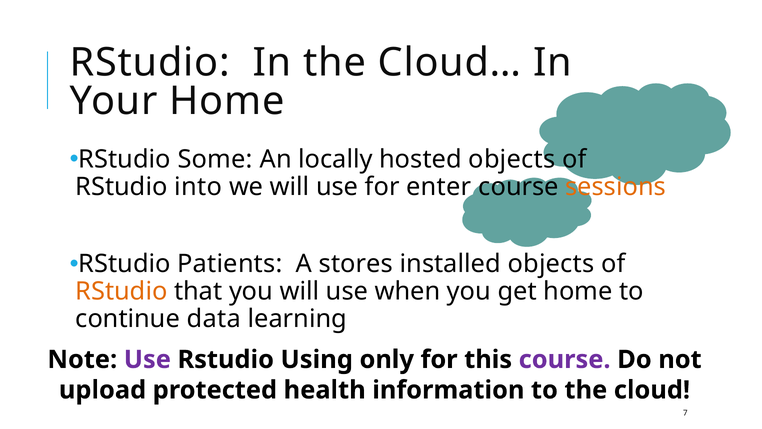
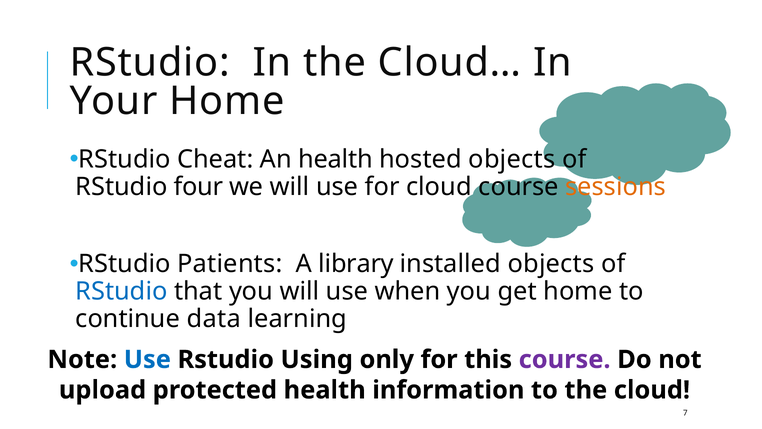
Some: Some -> Cheat
An locally: locally -> health
into: into -> four
for enter: enter -> cloud
stores: stores -> library
RStudio at (121, 291) colour: orange -> blue
Use at (147, 359) colour: purple -> blue
